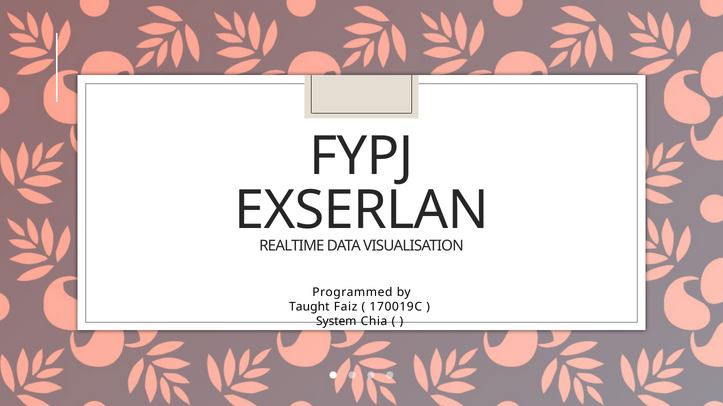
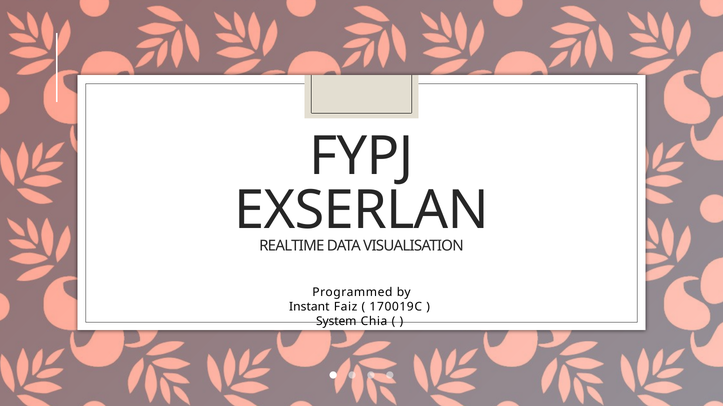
Taught: Taught -> Instant
